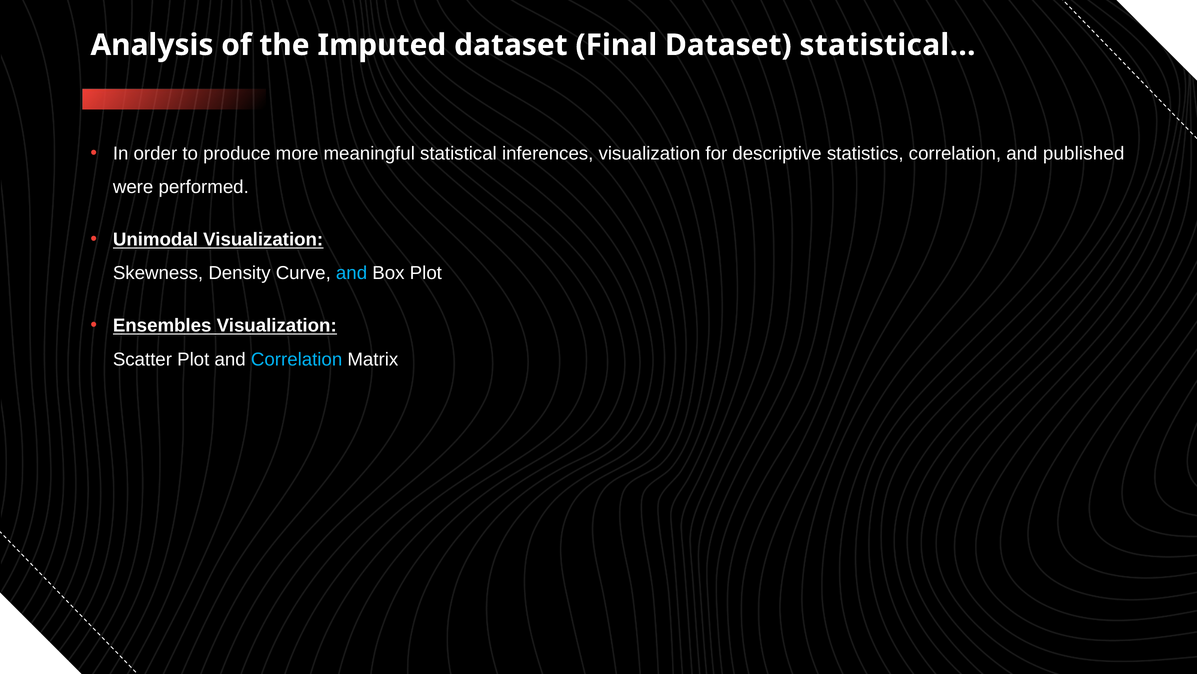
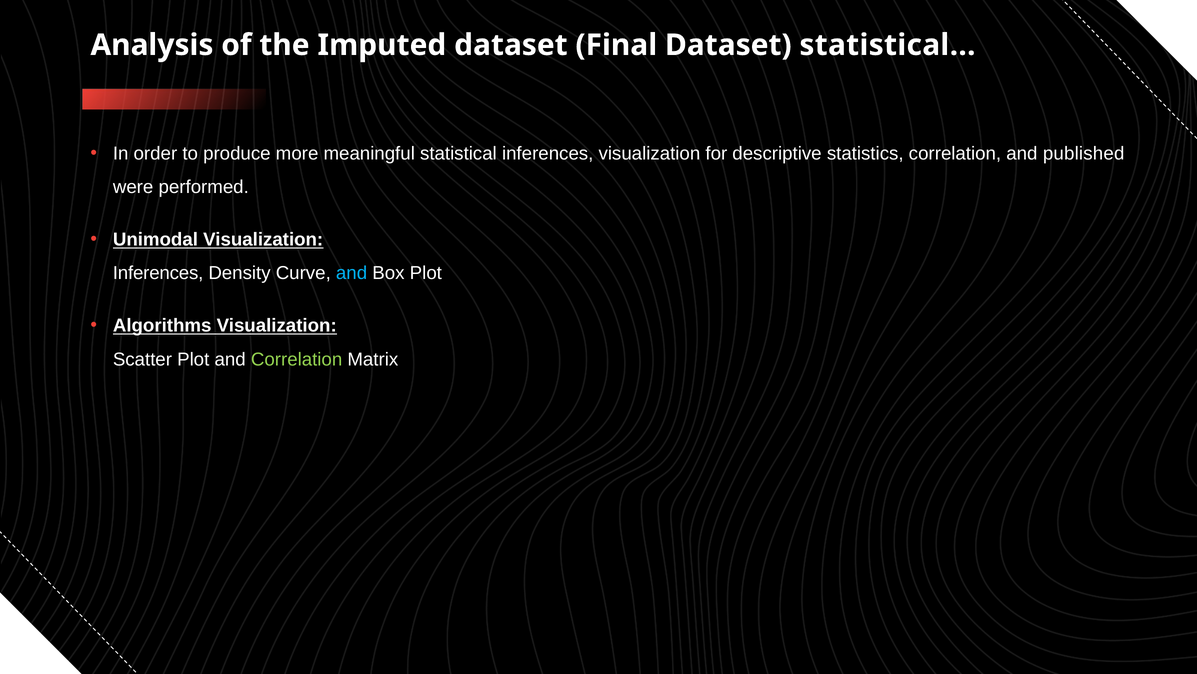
Skewness at (158, 273): Skewness -> Inferences
Ensembles: Ensembles -> Algorithms
Correlation at (297, 359) colour: light blue -> light green
